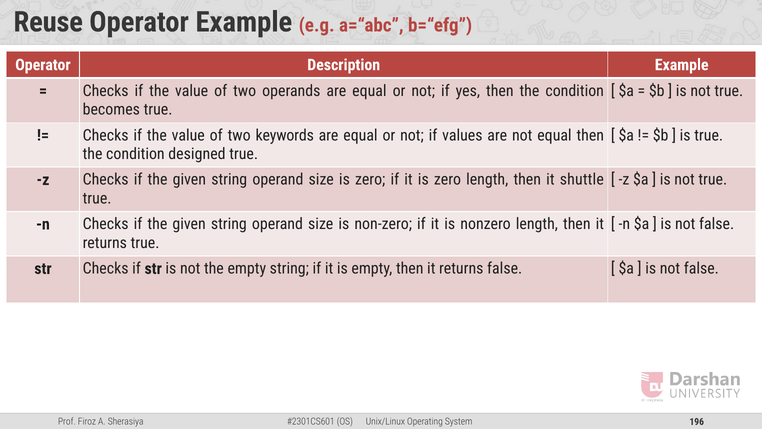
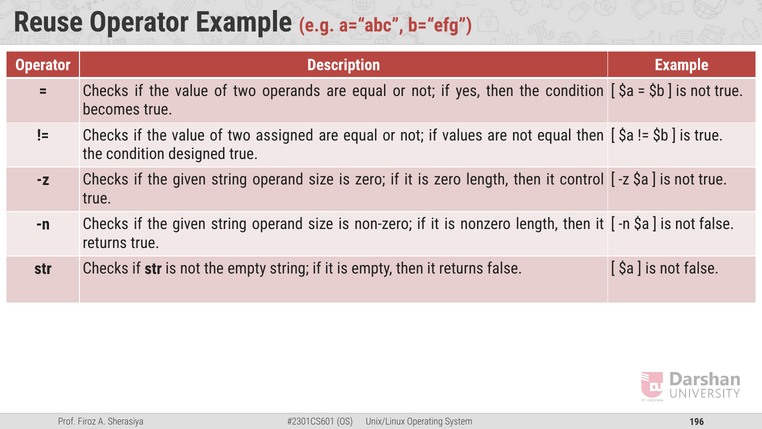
keywords: keywords -> assigned
shuttle: shuttle -> control
